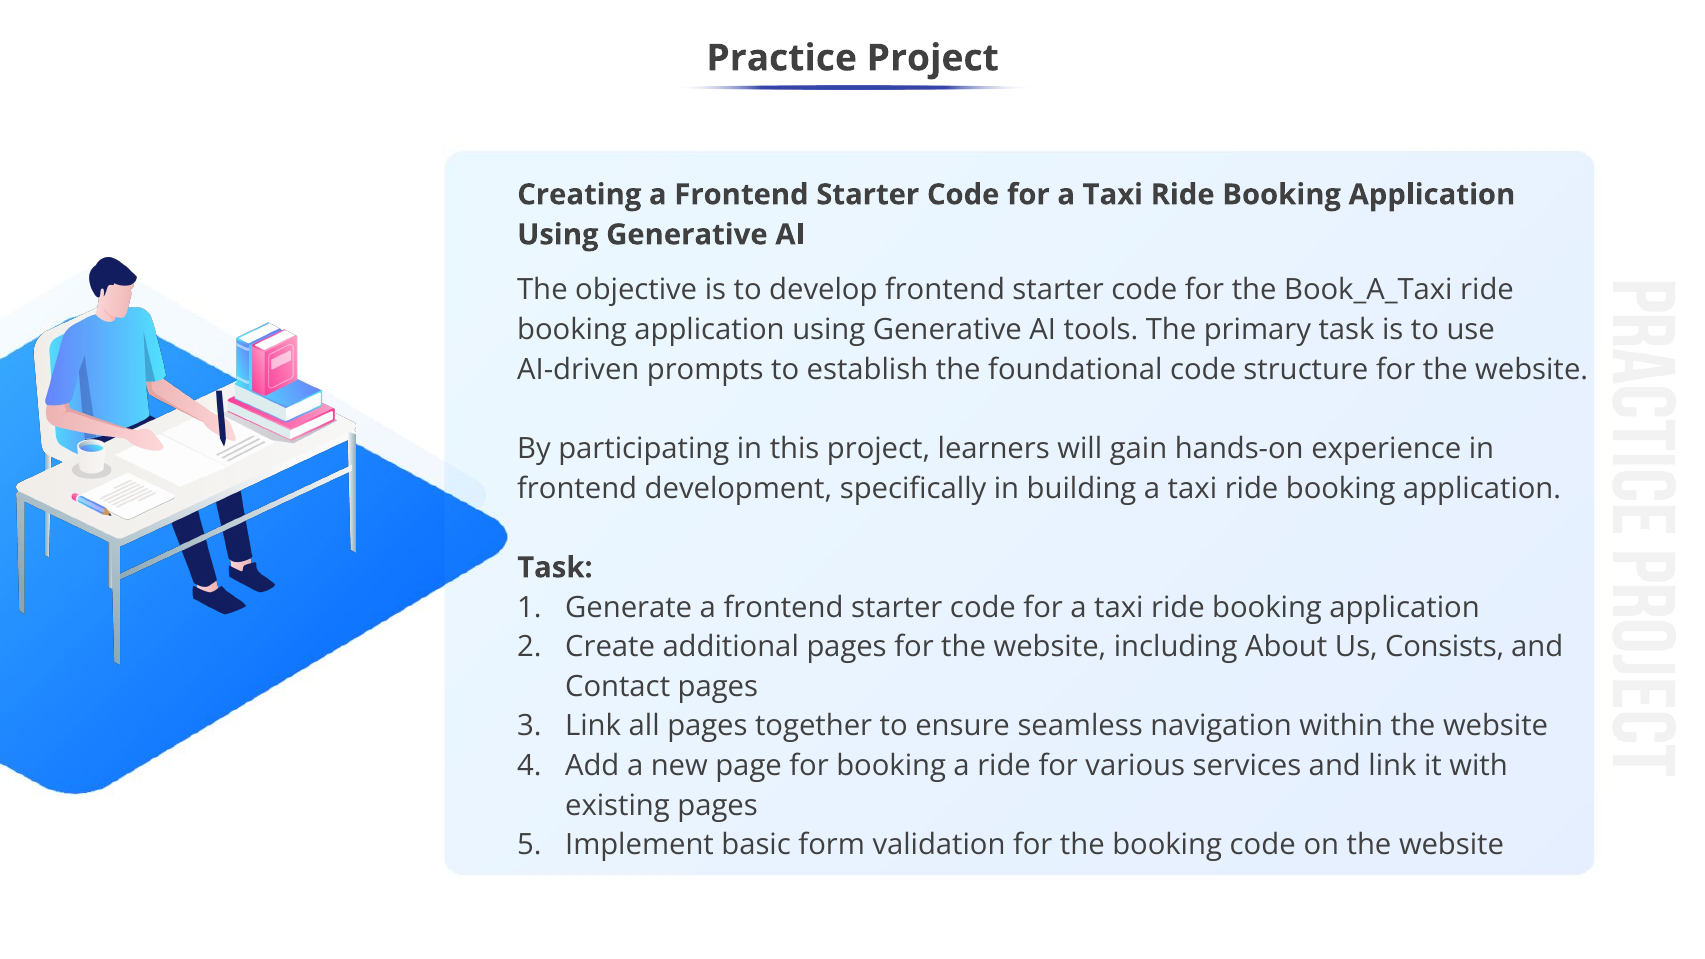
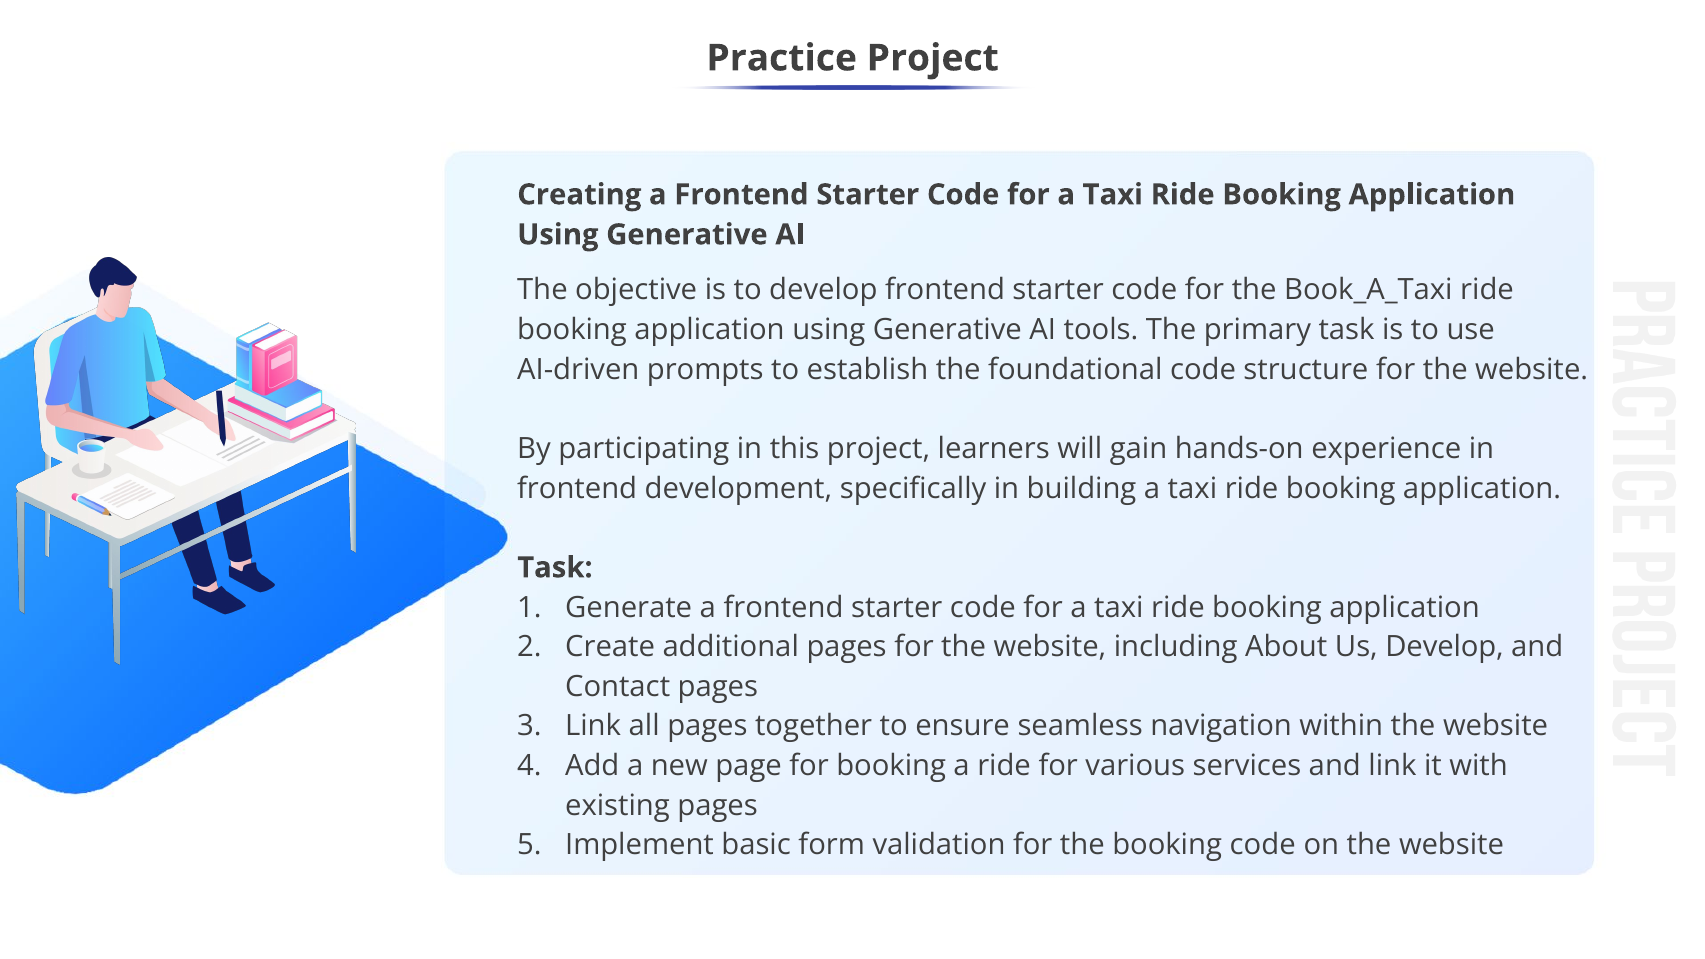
Us Consists: Consists -> Develop
